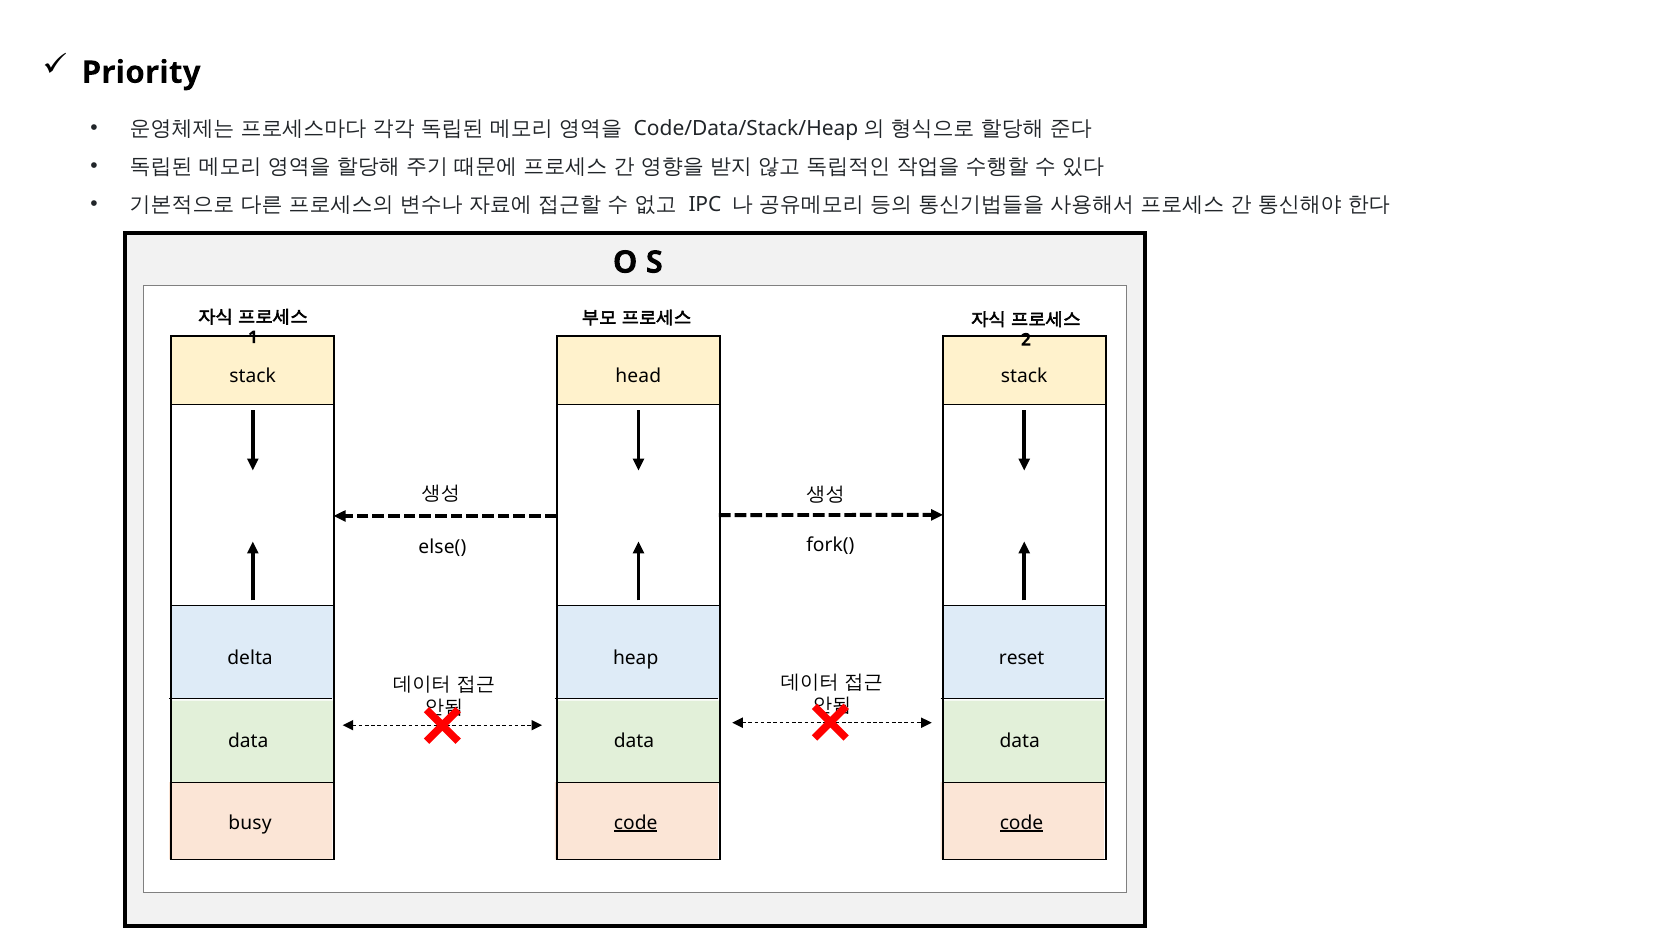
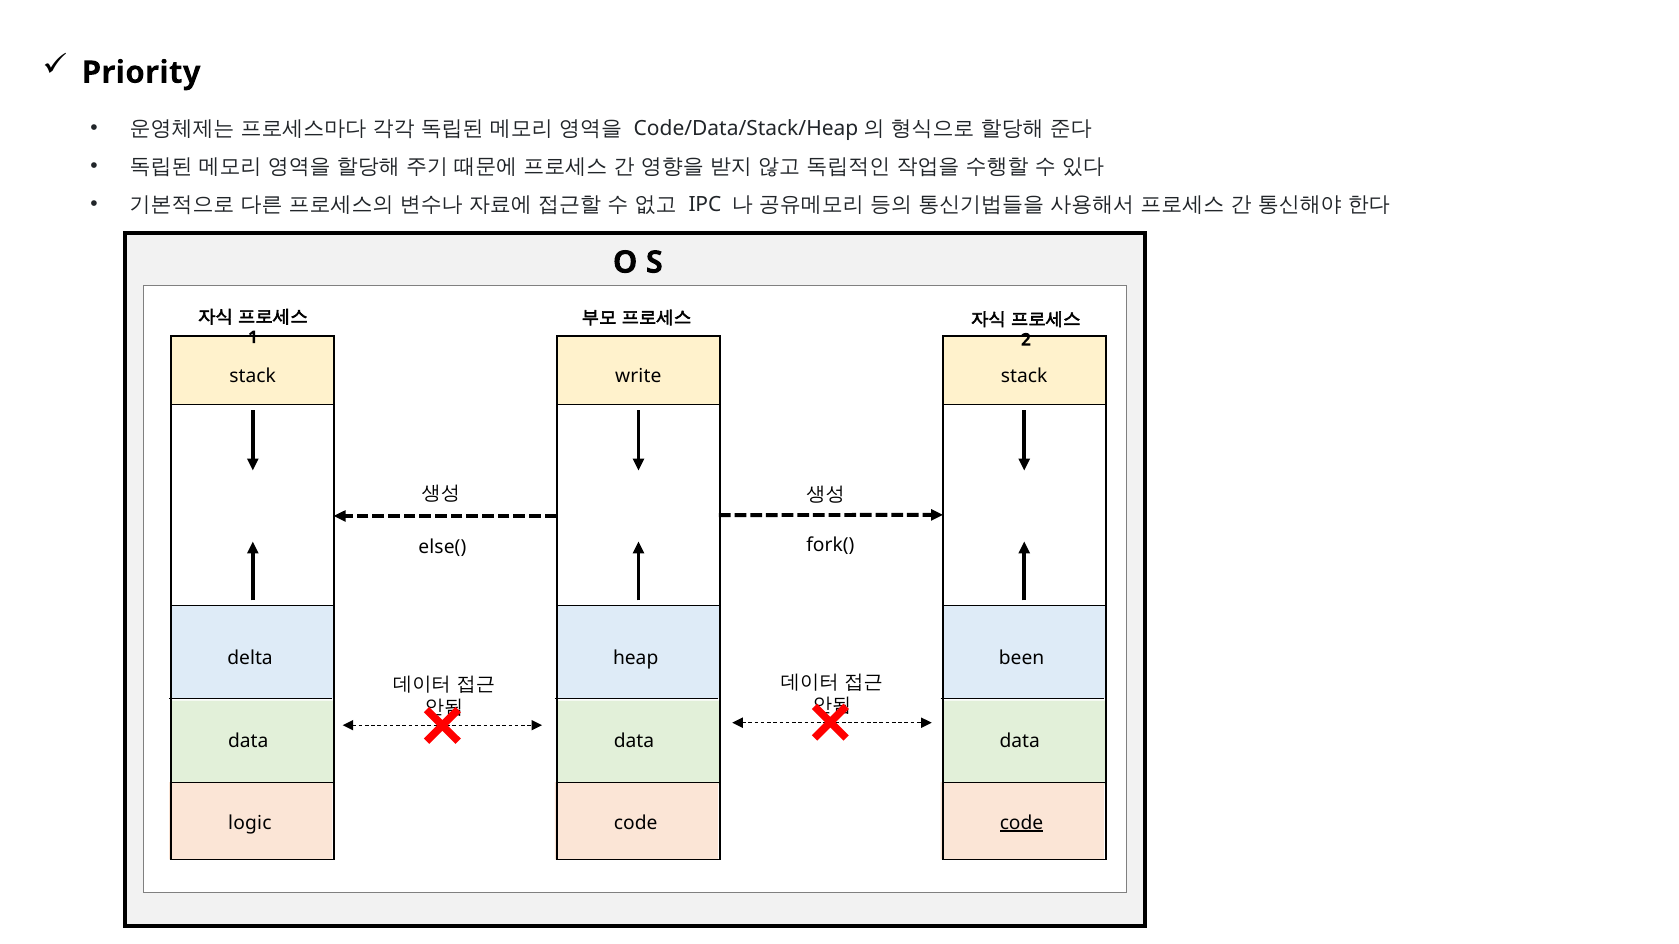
head: head -> write
reset: reset -> been
busy: busy -> logic
code at (636, 823) underline: present -> none
